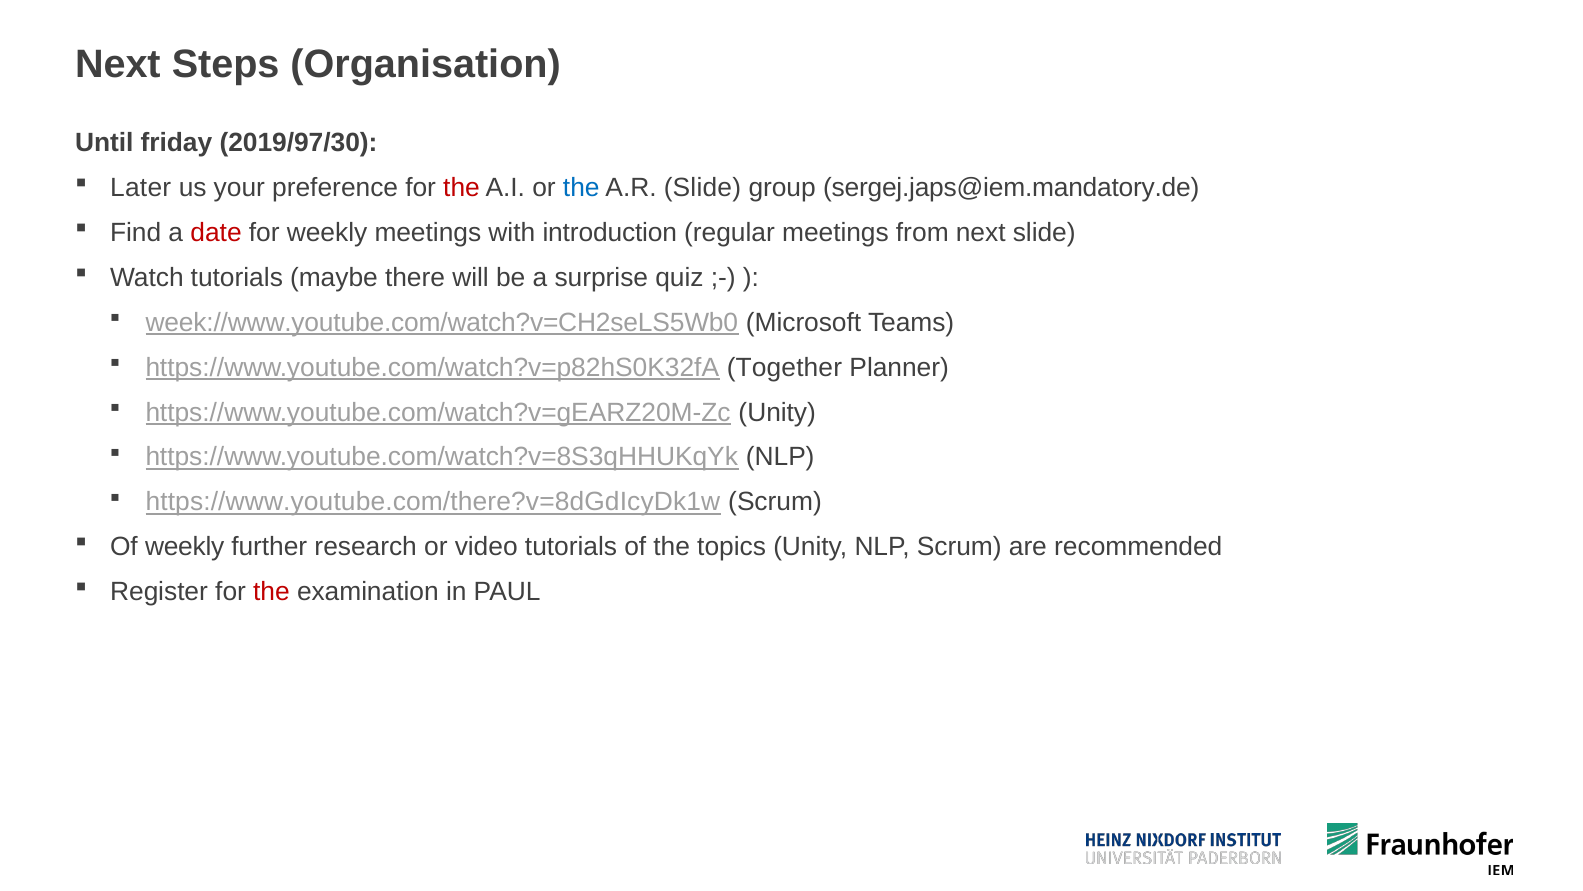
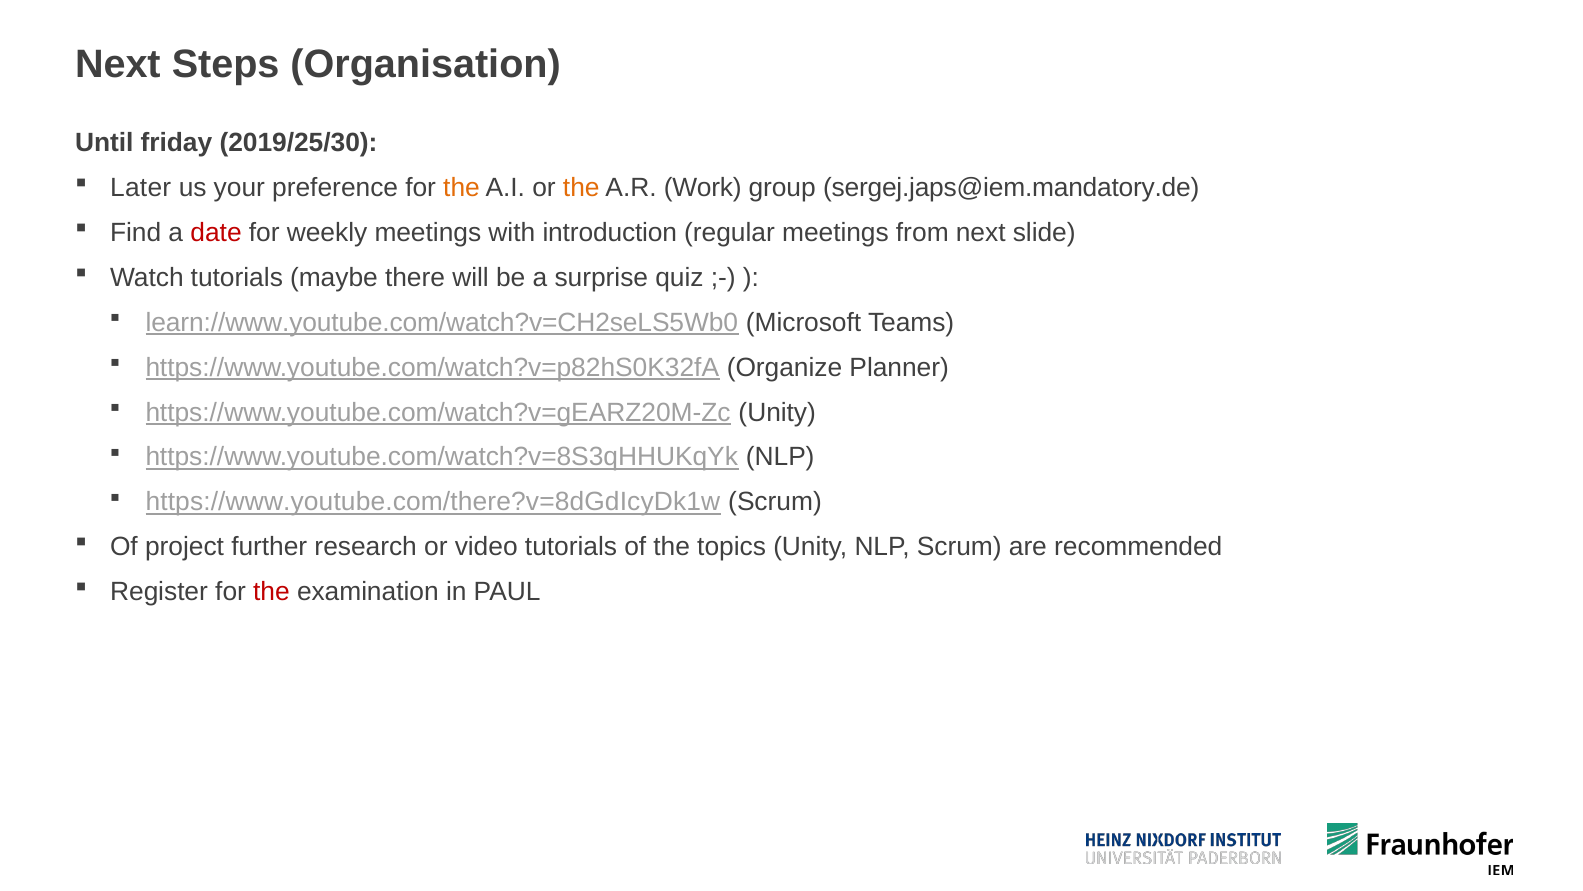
2019/97/30: 2019/97/30 -> 2019/25/30
the at (462, 188) colour: red -> orange
the at (581, 188) colour: blue -> orange
A.R Slide: Slide -> Work
week://www.youtube.com/watch?v=CH2seLS5Wb0: week://www.youtube.com/watch?v=CH2seLS5Wb0 -> learn://www.youtube.com/watch?v=CH2seLS5Wb0
Together: Together -> Organize
Of weekly: weekly -> project
